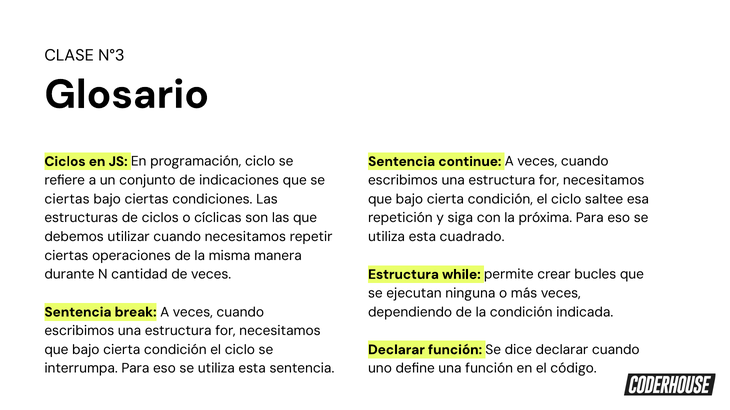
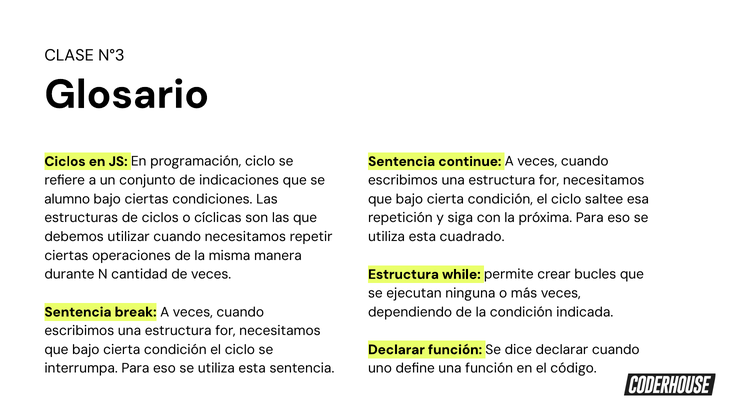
ciertas at (67, 199): ciertas -> alumno
